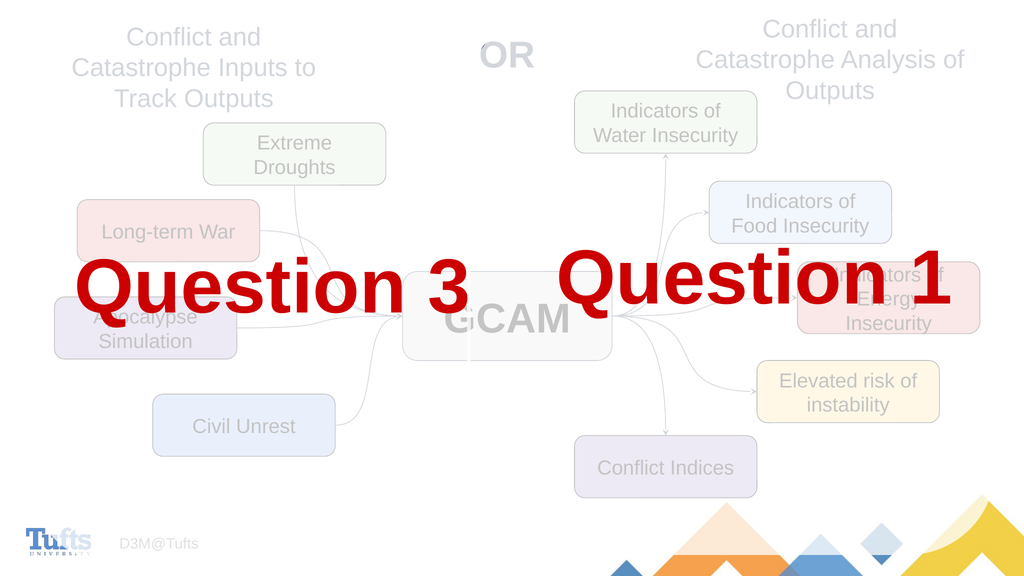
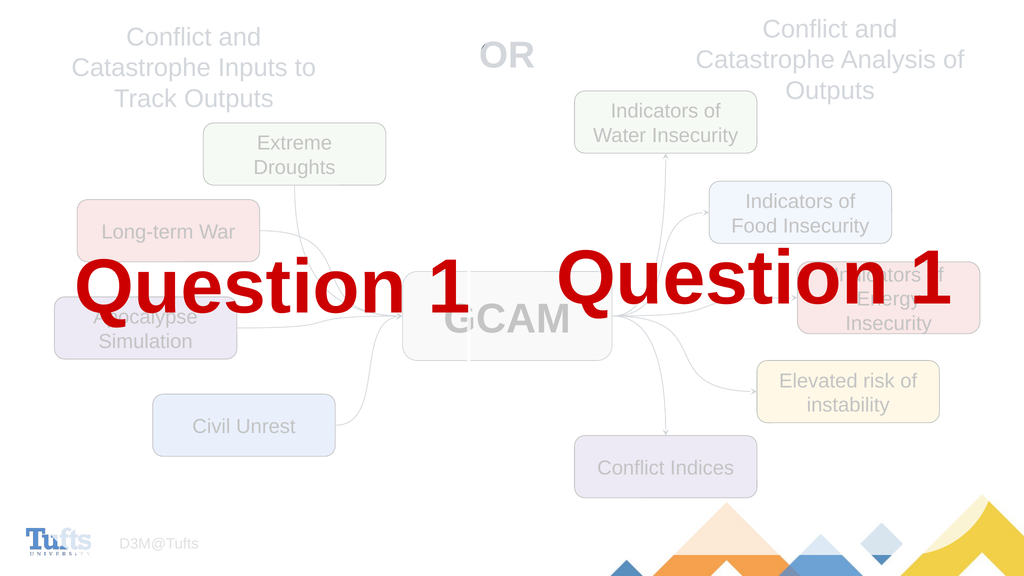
3 at (449, 287): 3 -> 1
